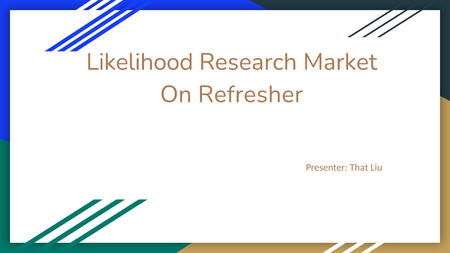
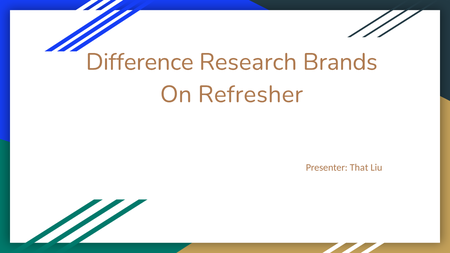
Likelihood: Likelihood -> Difference
Market: Market -> Brands
